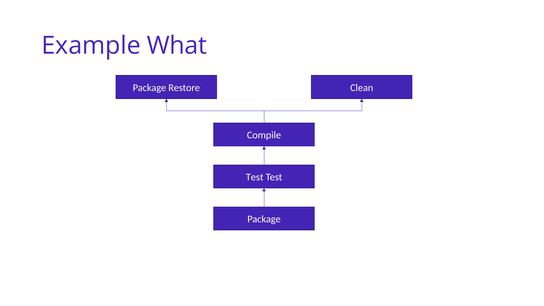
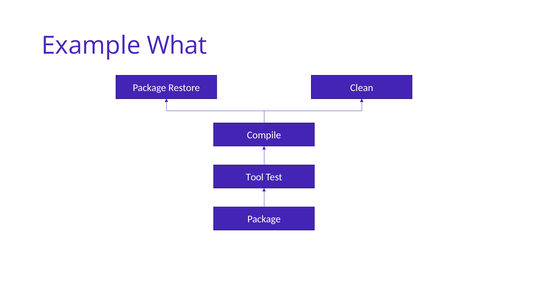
Test at (255, 177): Test -> Tool
